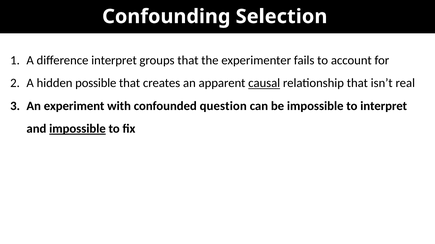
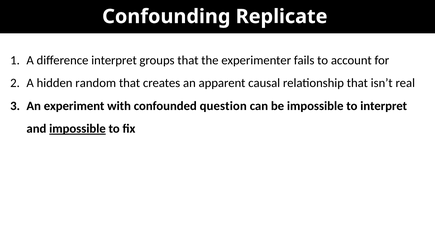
Selection: Selection -> Replicate
possible: possible -> random
causal underline: present -> none
